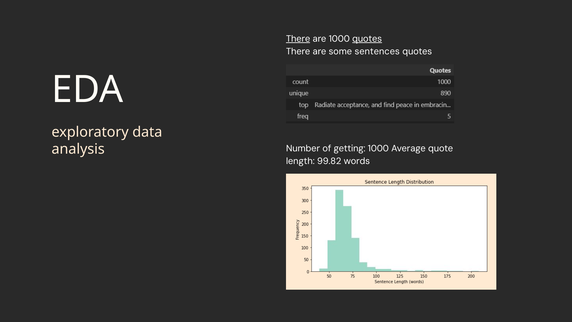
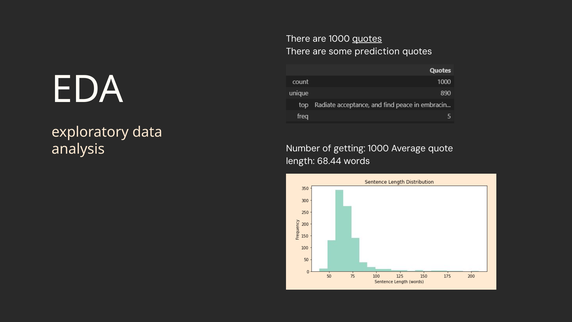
There at (298, 39) underline: present -> none
sentences: sentences -> prediction
99.82: 99.82 -> 68.44
